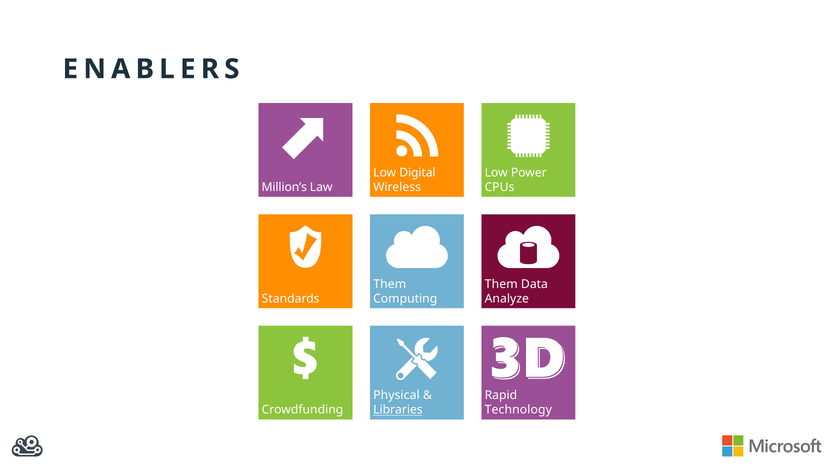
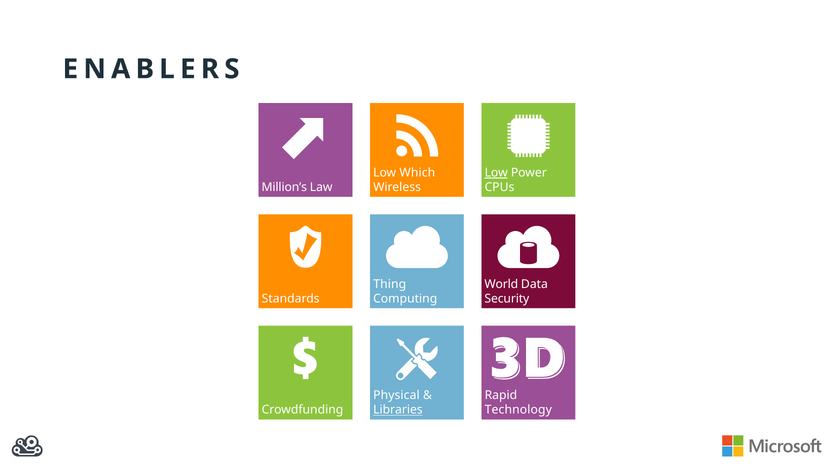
Digital: Digital -> Which
Low at (496, 173) underline: none -> present
Them at (390, 284): Them -> Thing
Them at (501, 284): Them -> World
Analyze: Analyze -> Security
